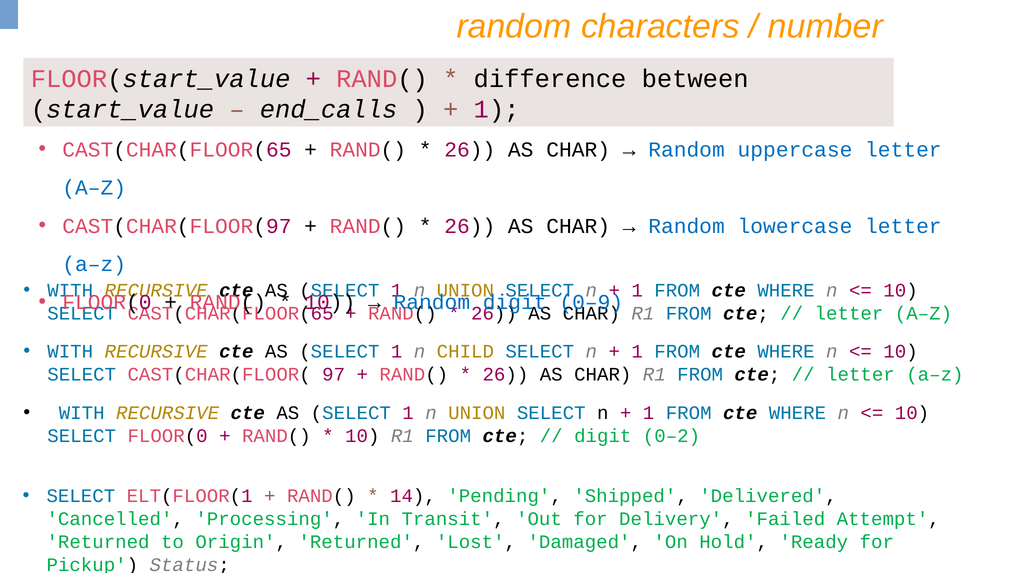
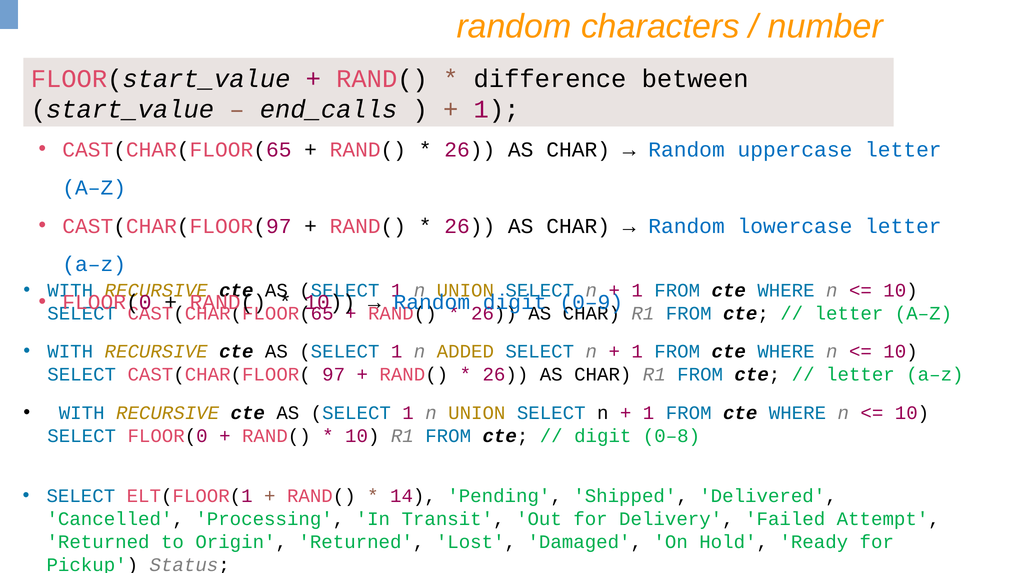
CHILD: CHILD -> ADDED
0–2: 0–2 -> 0–8
